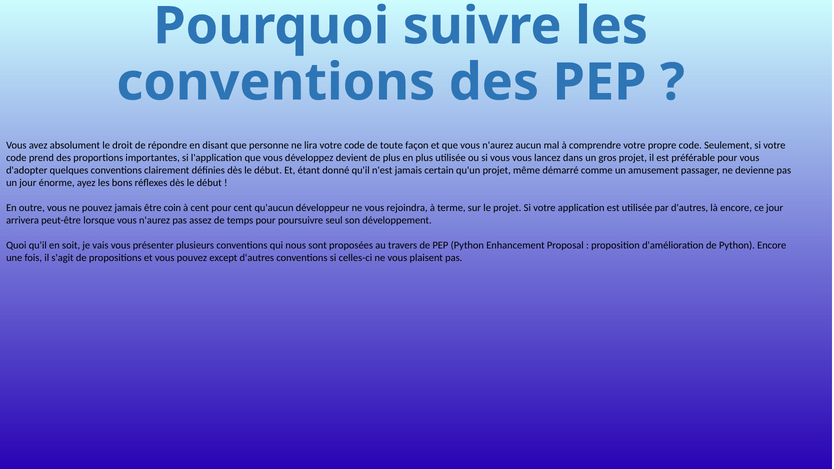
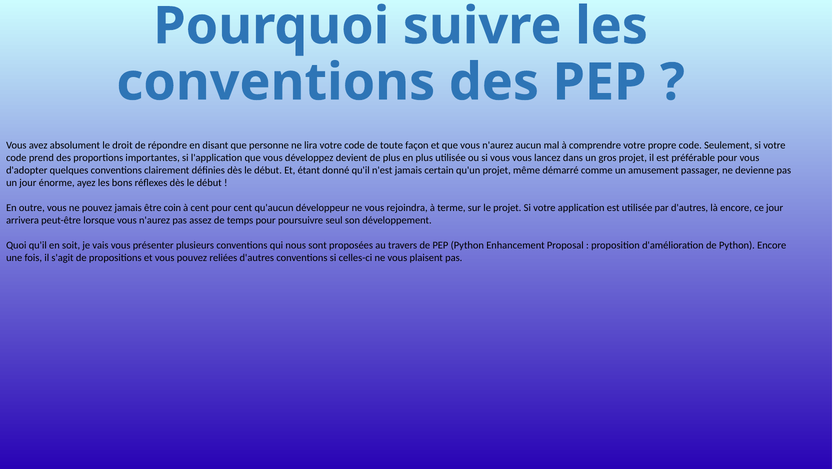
except: except -> reliées
